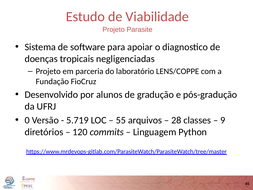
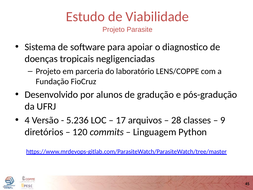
0: 0 -> 4
5.719: 5.719 -> 5.236
55: 55 -> 17
